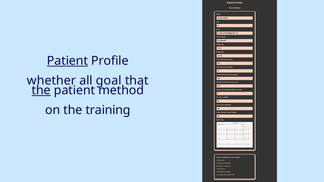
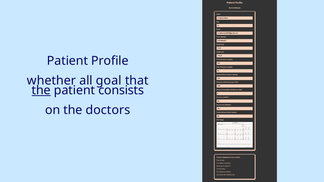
Patient at (67, 61) underline: present -> none
method: method -> consists
training: training -> doctors
